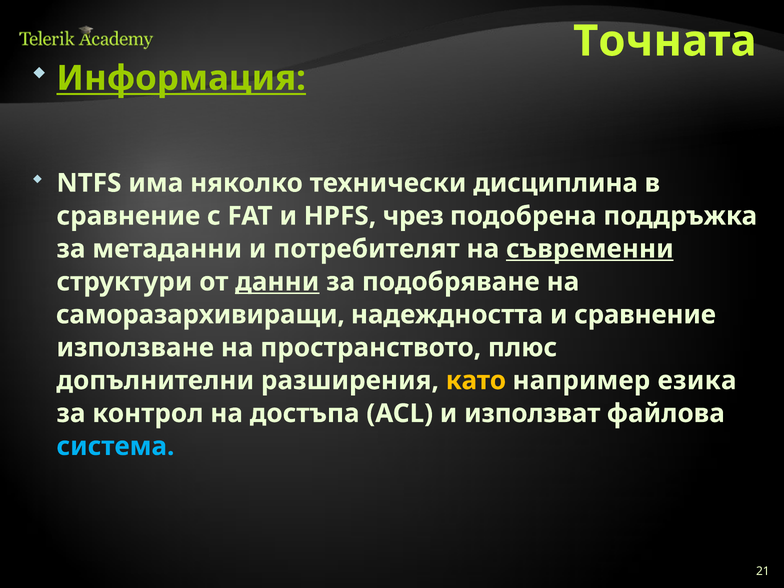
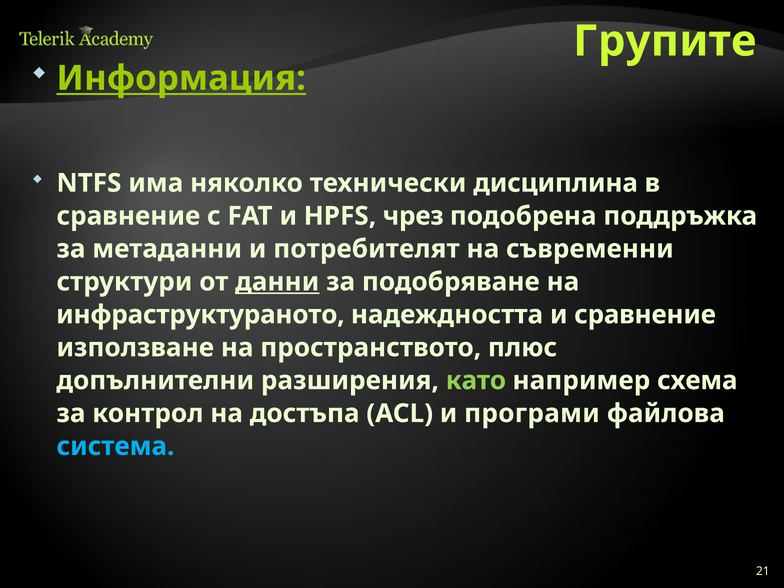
Точната: Точната -> Групите
съвременни underline: present -> none
саморазархивиращи: саморазархивиращи -> инфраструктураното
като colour: yellow -> light green
езика: езика -> схема
използват: използват -> програми
